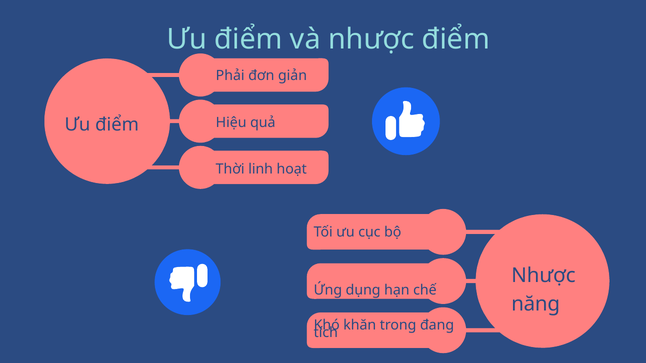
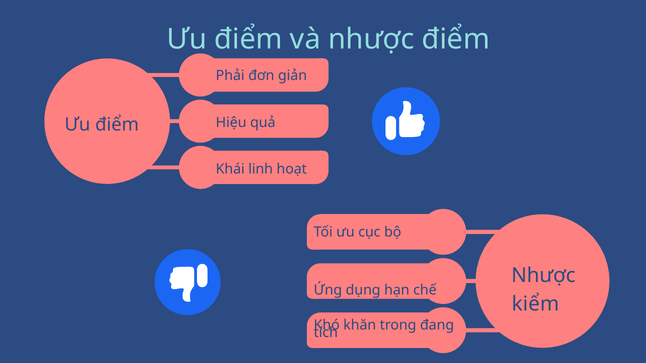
Thời: Thời -> Khái
năng: năng -> kiểm
